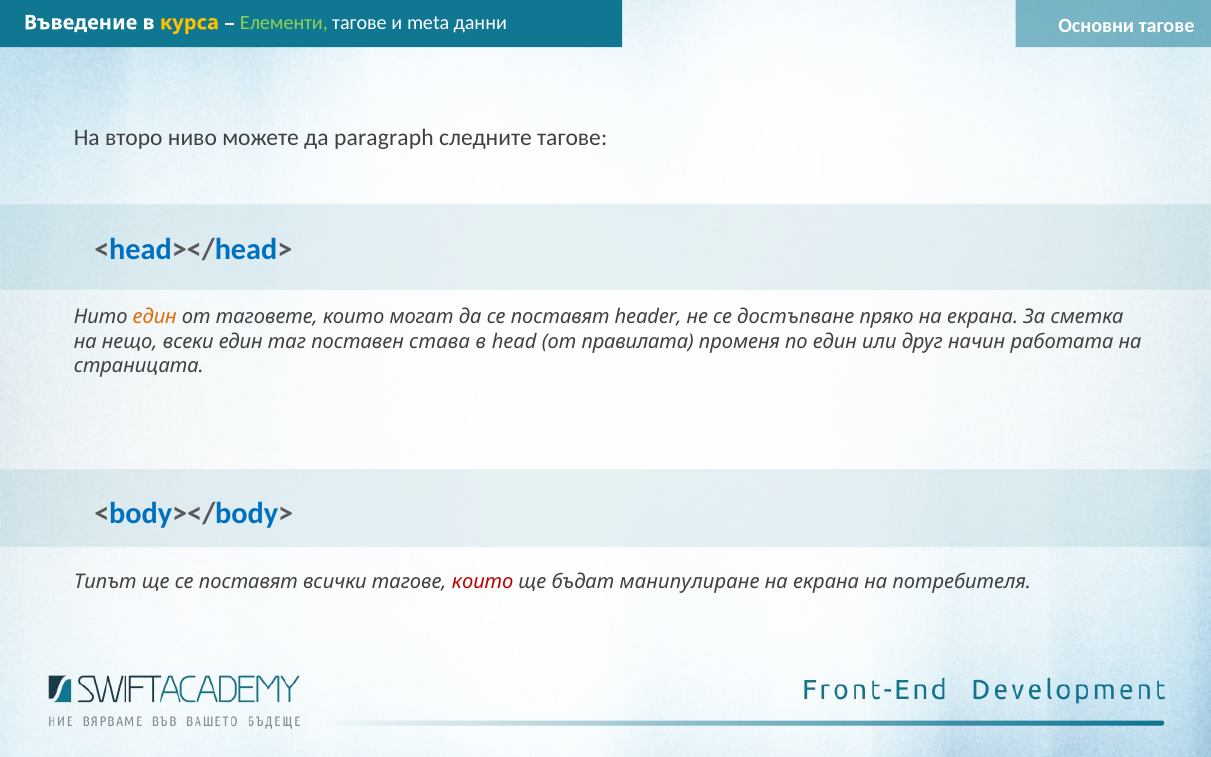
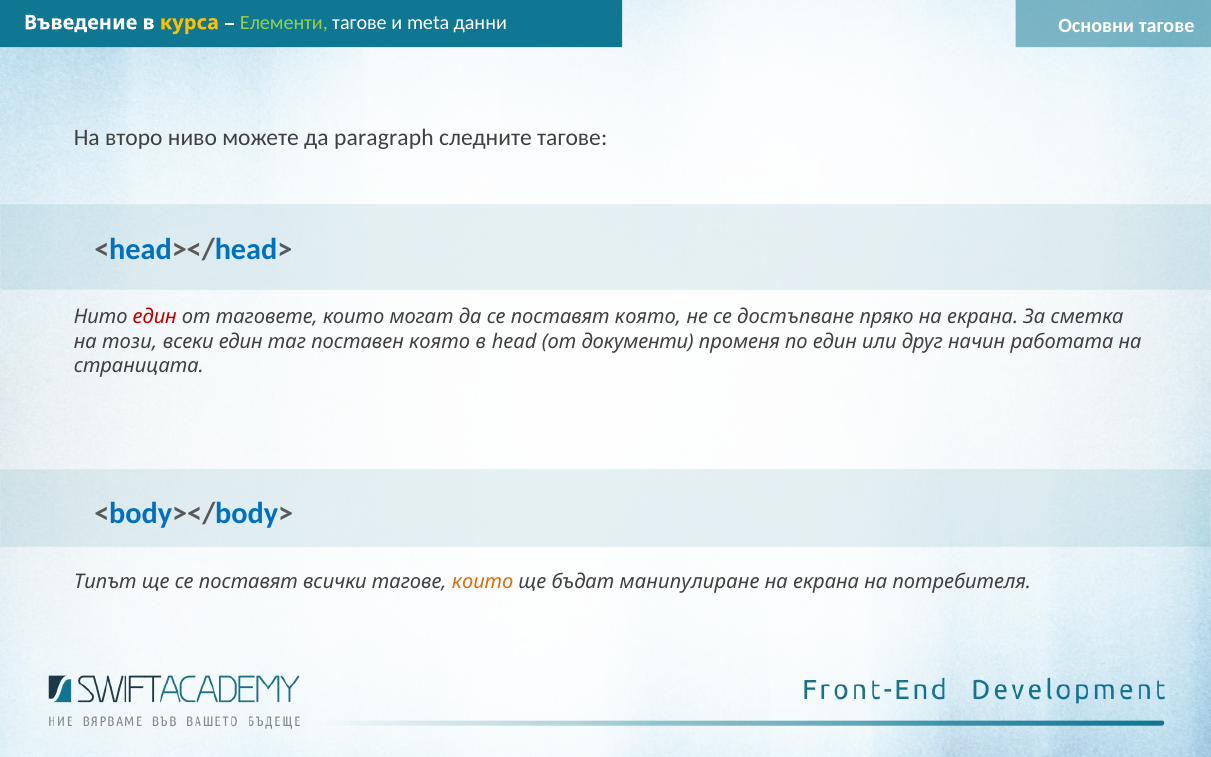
един at (155, 317) colour: orange -> red
поставят header: header -> която
нещо: нещо -> този
поставен става: става -> която
правилата: правилата -> документи
които at (483, 581) colour: red -> orange
